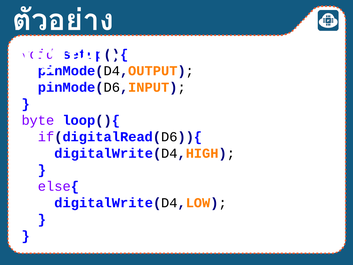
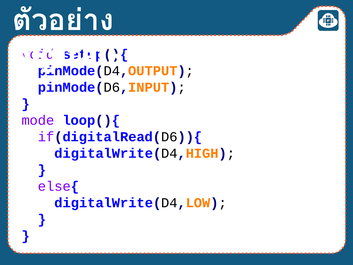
byte: byte -> mode
